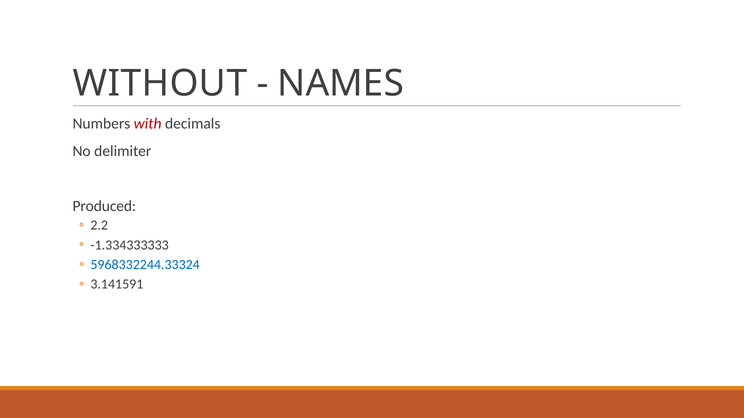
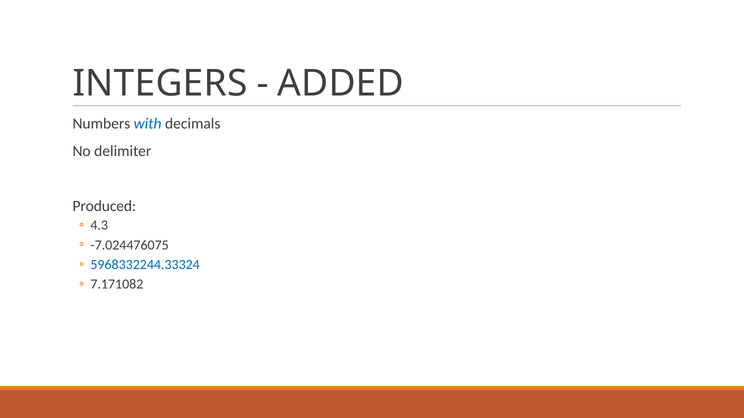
WITHOUT: WITHOUT -> INTEGERS
NAMES: NAMES -> ADDED
with colour: red -> blue
2.2: 2.2 -> 4.3
-1.334333333: -1.334333333 -> -7.024476075
3.141591: 3.141591 -> 7.171082
